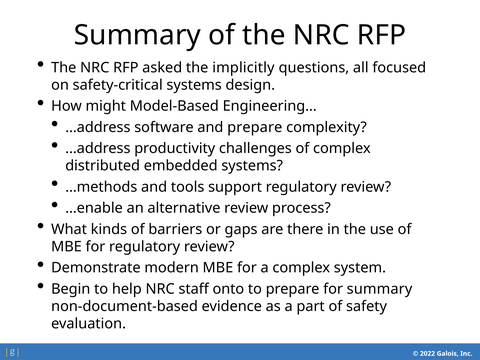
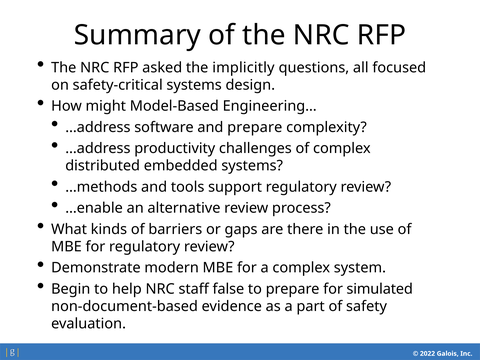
onto: onto -> false
for summary: summary -> simulated
